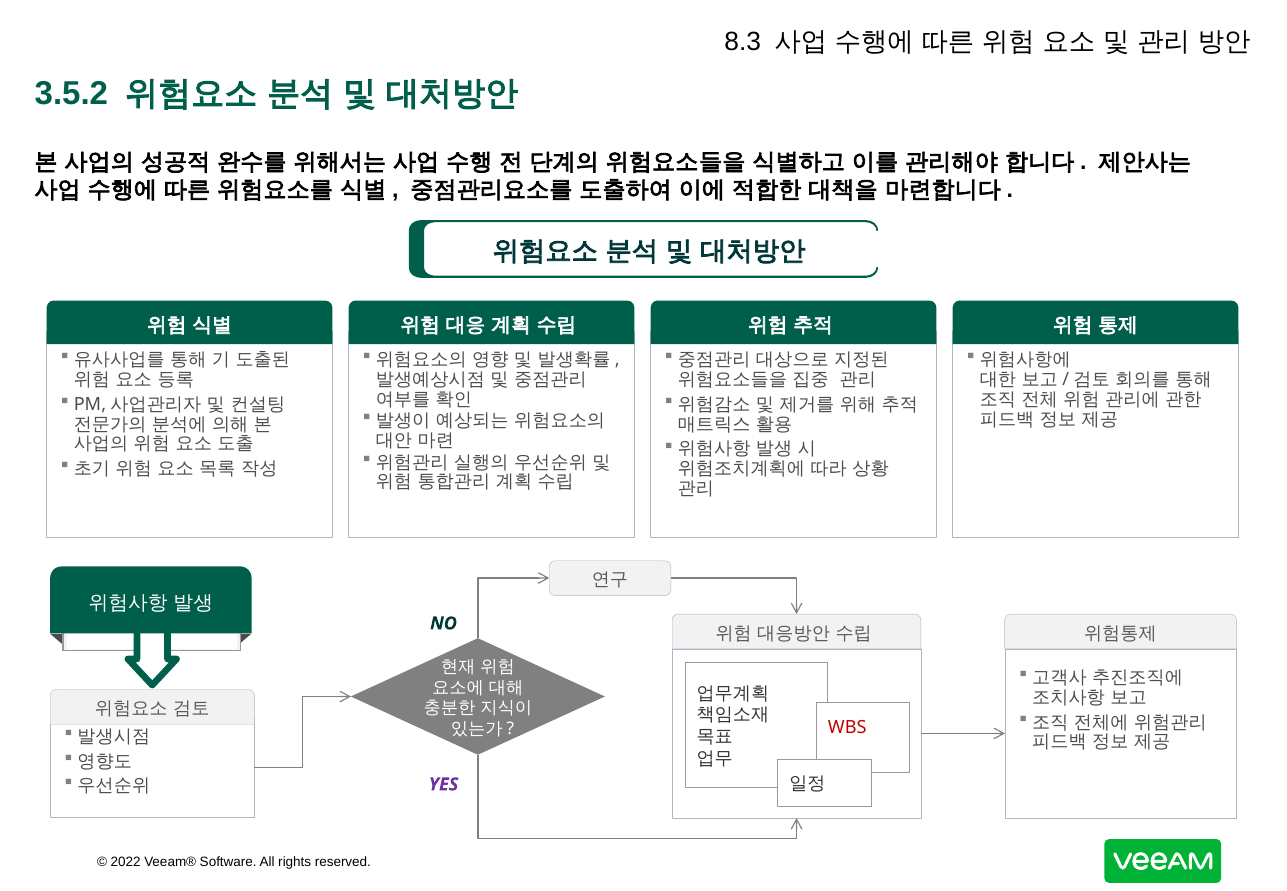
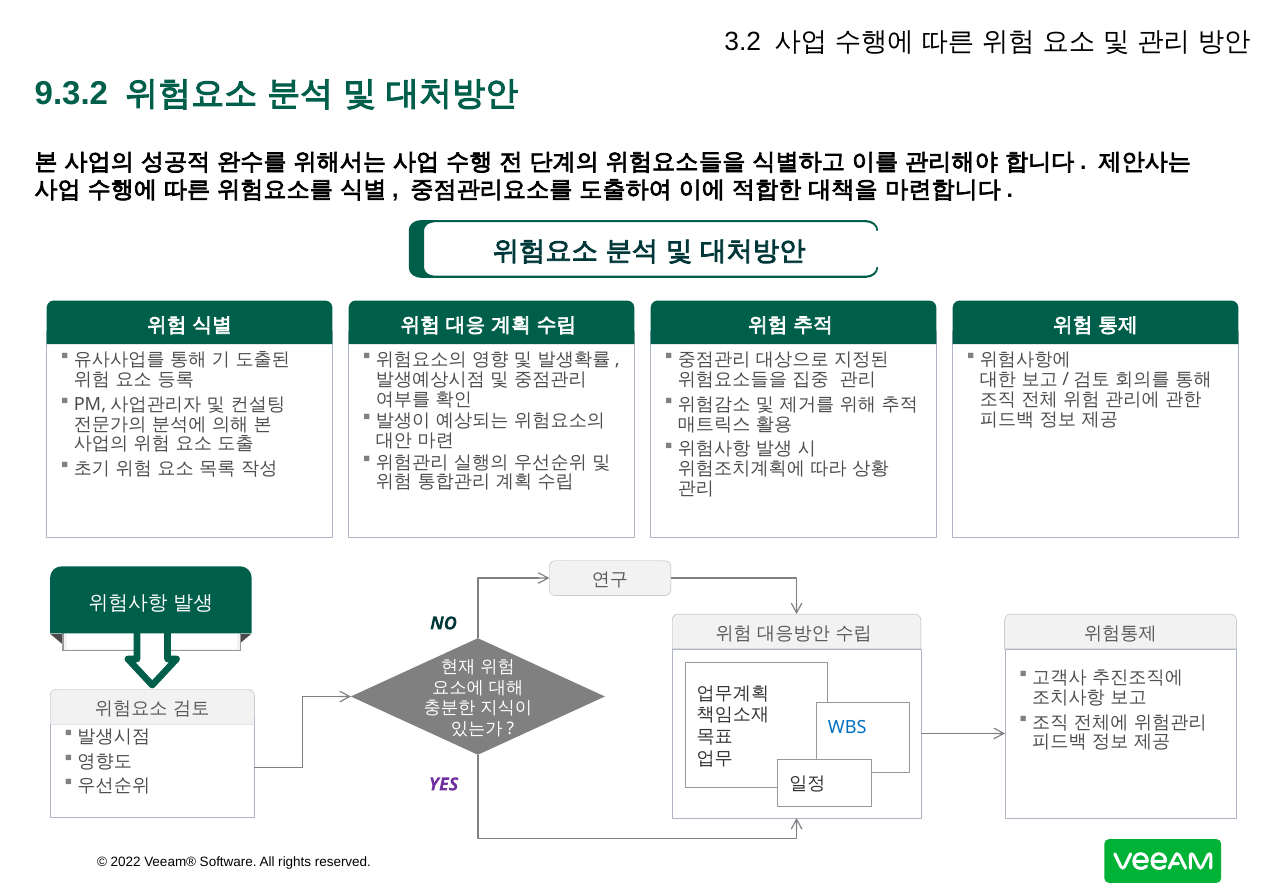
8.3: 8.3 -> 3.2
3.5.2: 3.5.2 -> 9.3.2
WBS colour: red -> blue
